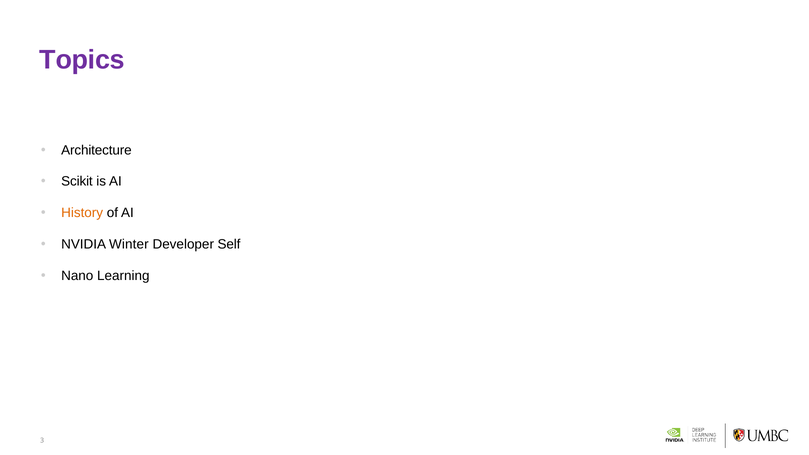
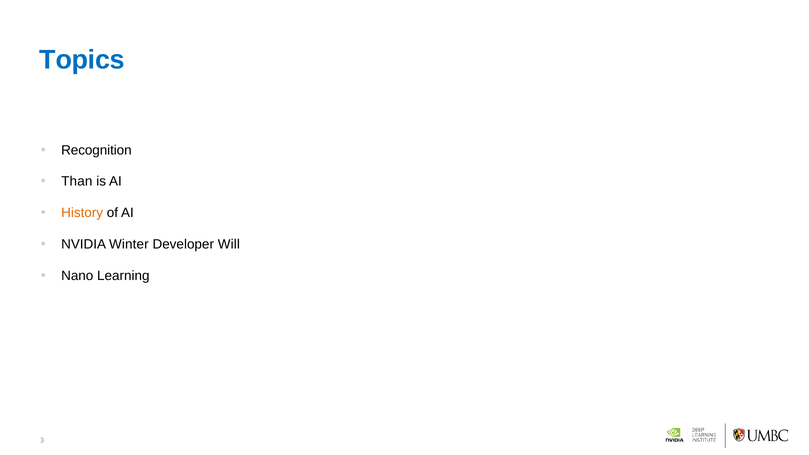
Topics colour: purple -> blue
Architecture: Architecture -> Recognition
Scikit: Scikit -> Than
Self: Self -> Will
